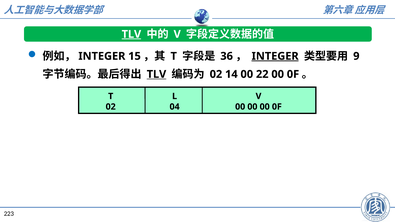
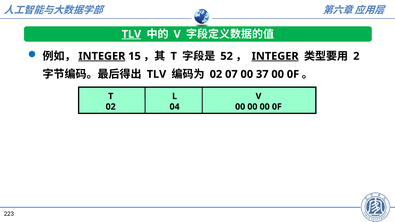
INTEGER at (102, 56) underline: none -> present
36: 36 -> 52
9: 9 -> 2
TLV at (156, 74) underline: present -> none
14: 14 -> 07
22: 22 -> 37
